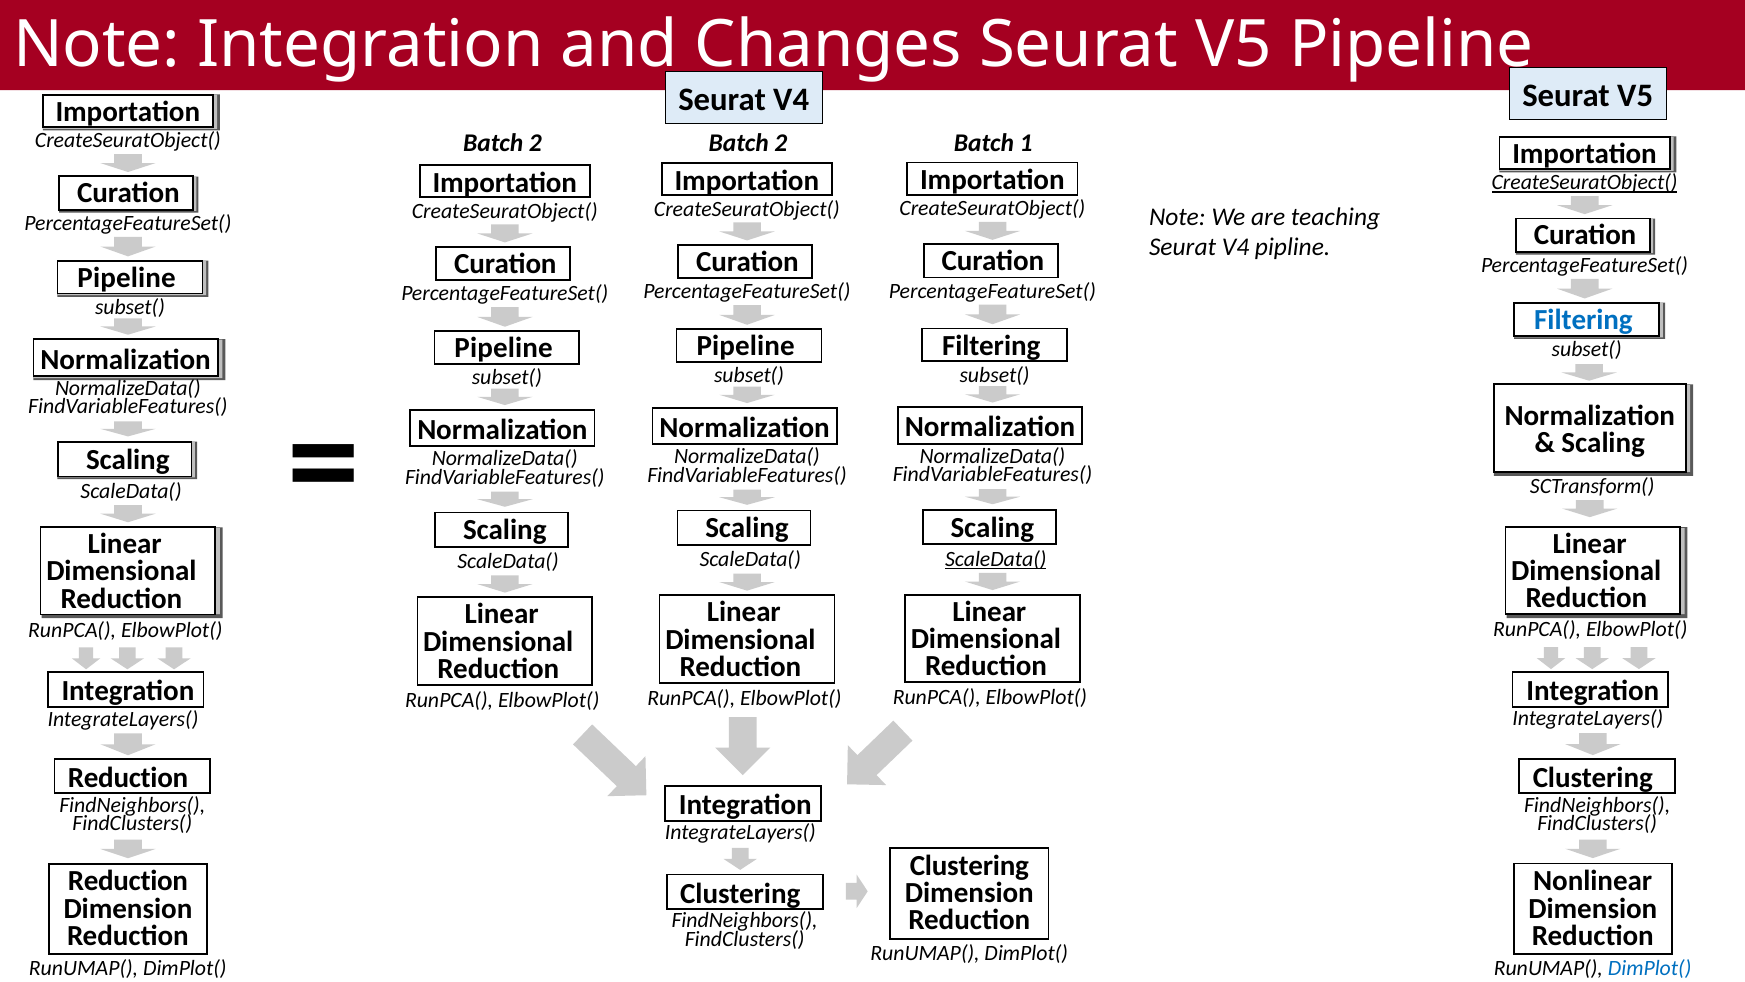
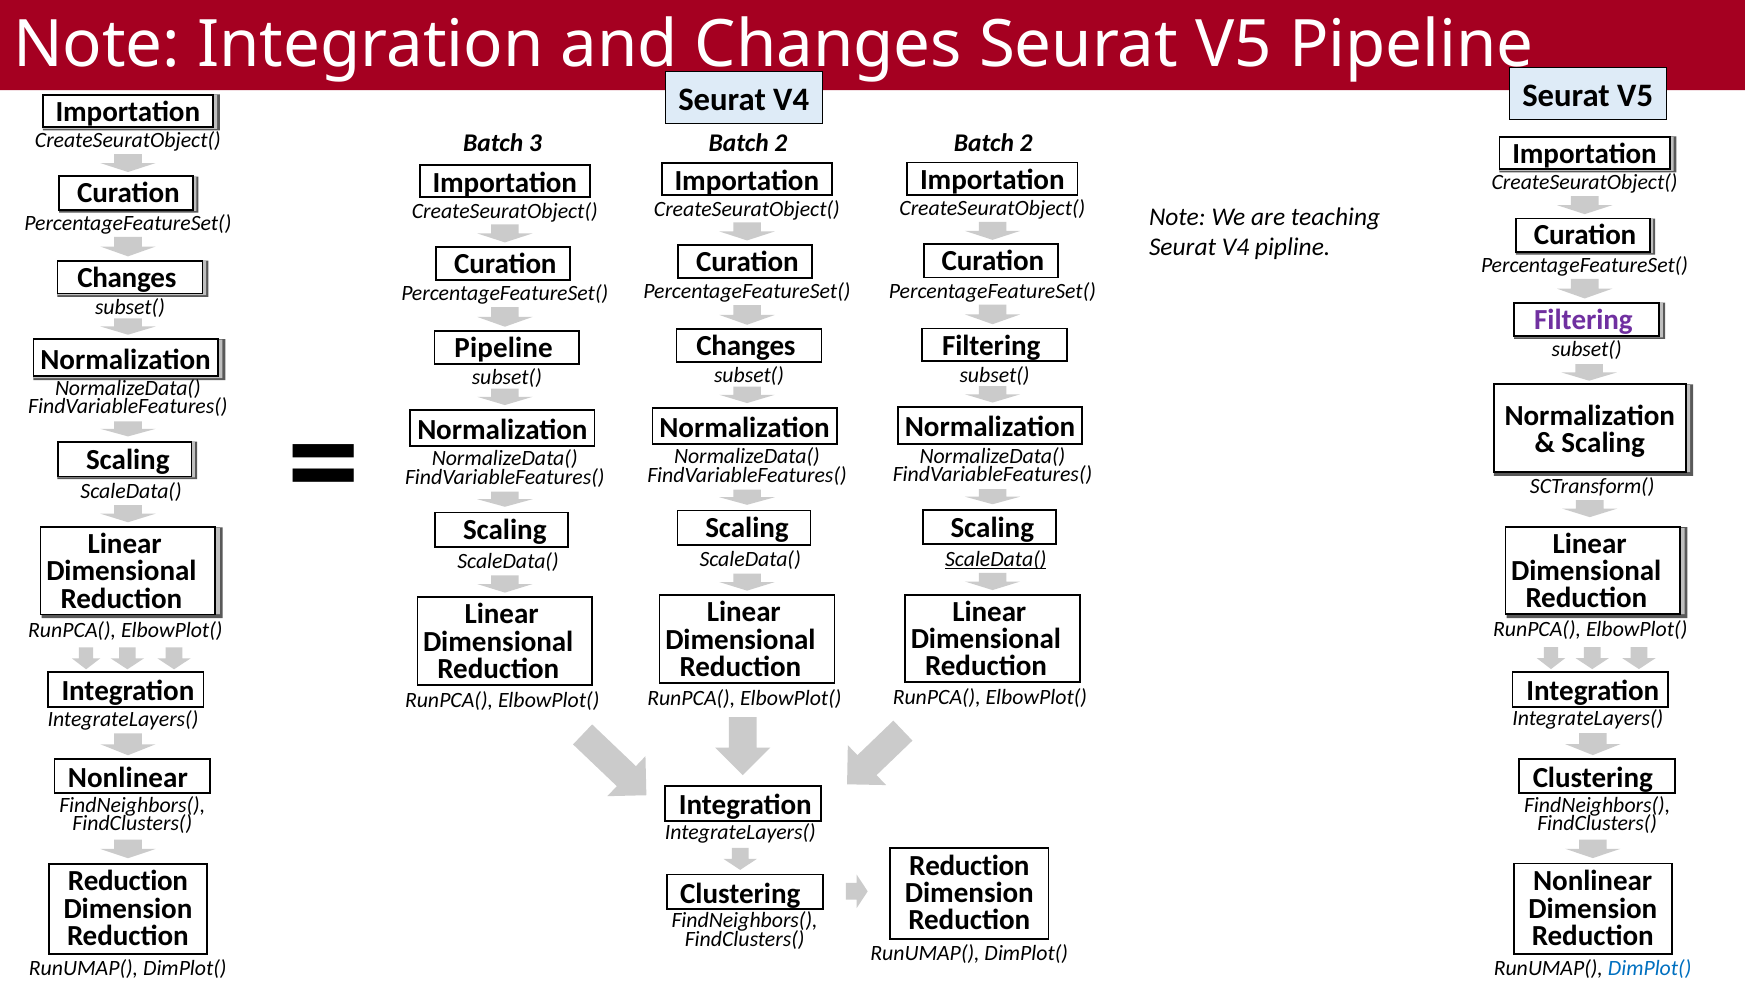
2 at (535, 143): 2 -> 3
2 Batch 1: 1 -> 2
CreateSeuratObject( at (1585, 183) underline: present -> none
Pipeline at (127, 278): Pipeline -> Changes
Filtering at (1583, 320) colour: blue -> purple
Pipeline at (746, 346): Pipeline -> Changes
Reduction at (128, 777): Reduction -> Nonlinear
Clustering at (969, 865): Clustering -> Reduction
